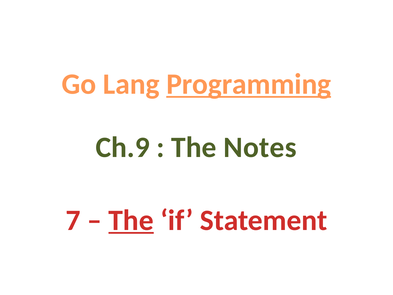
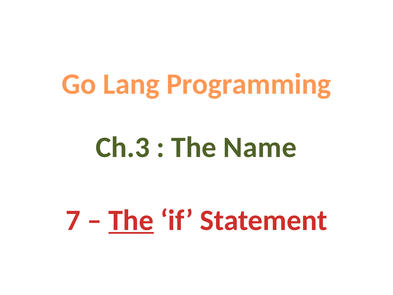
Programming underline: present -> none
Ch.9: Ch.9 -> Ch.3
Notes: Notes -> Name
